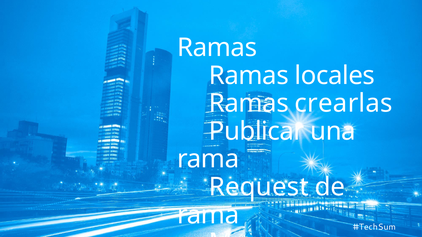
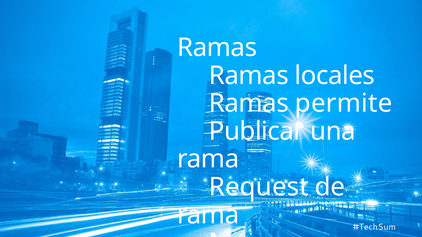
crearlas: crearlas -> permite
